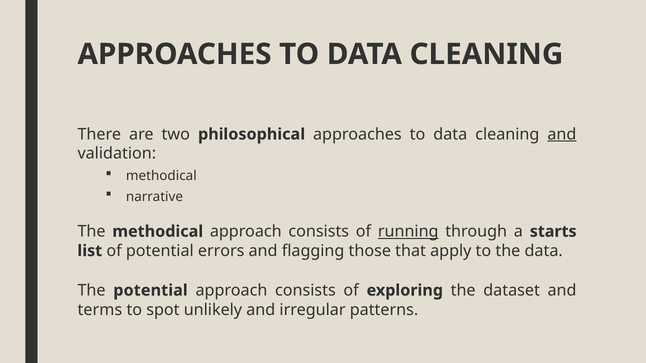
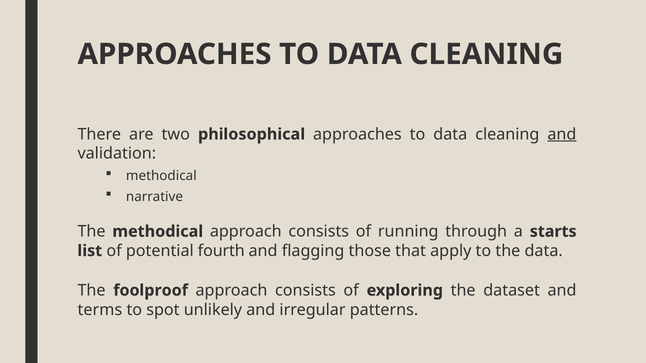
running underline: present -> none
errors: errors -> fourth
The potential: potential -> foolproof
